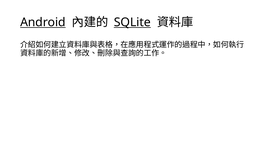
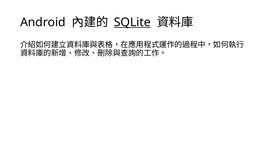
Android underline: present -> none
